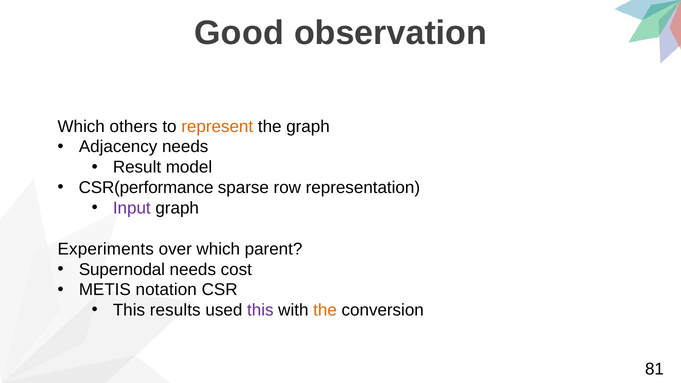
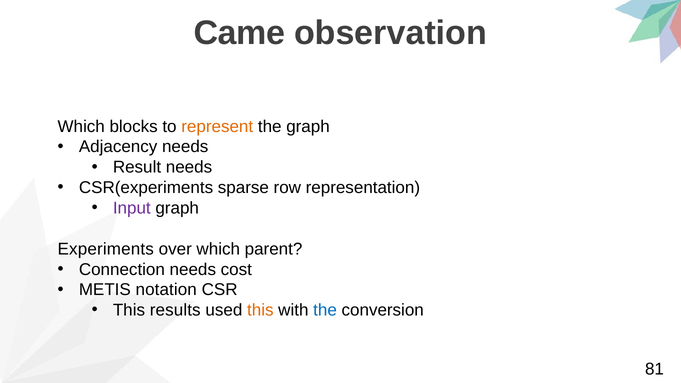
Good: Good -> Came
others: others -> blocks
Result model: model -> needs
CSR(performance: CSR(performance -> CSR(experiments
Supernodal: Supernodal -> Connection
this at (260, 310) colour: purple -> orange
the at (325, 310) colour: orange -> blue
